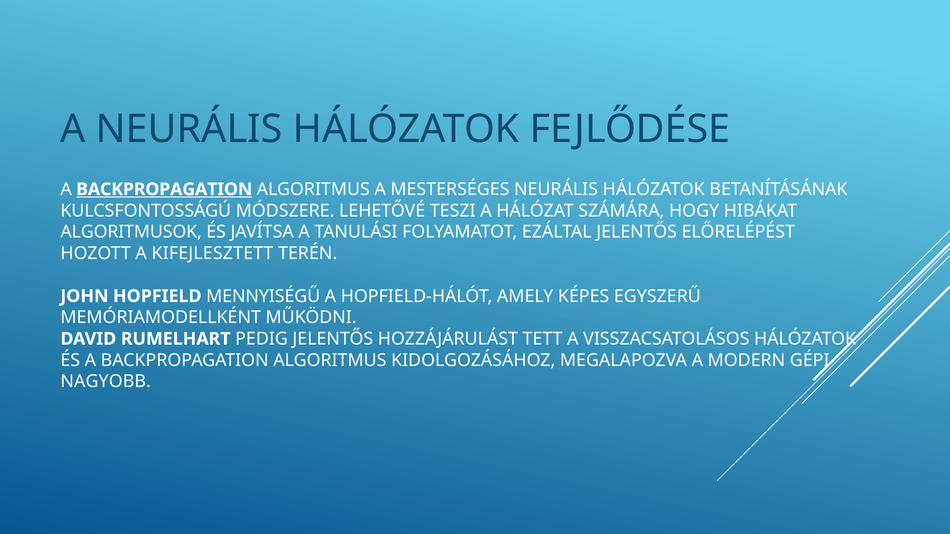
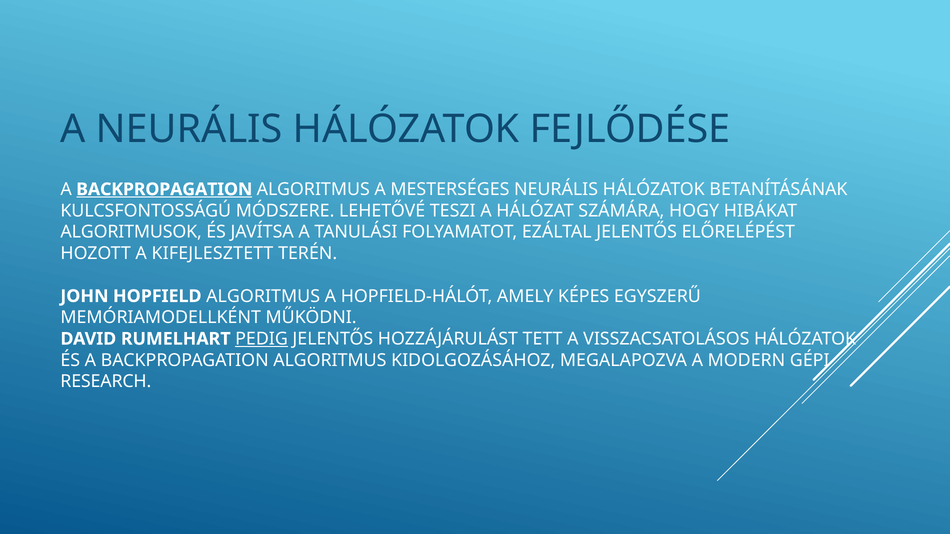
HOPFIELD MENNYISÉGŰ: MENNYISÉGŰ -> ALGORITMUS
PEDIG underline: none -> present
NAGYOBB: NAGYOBB -> RESEARCH
